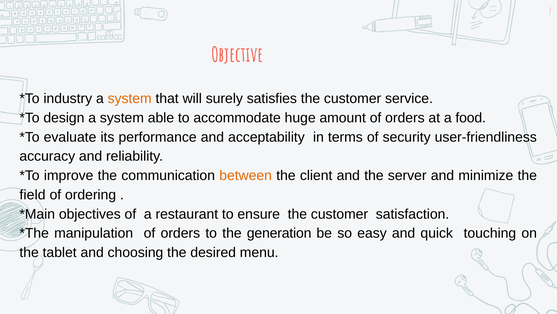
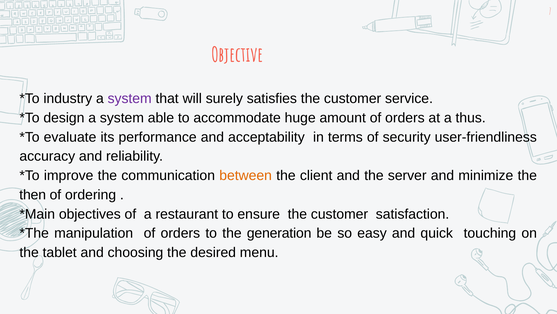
system at (130, 98) colour: orange -> purple
food: food -> thus
field: field -> then
